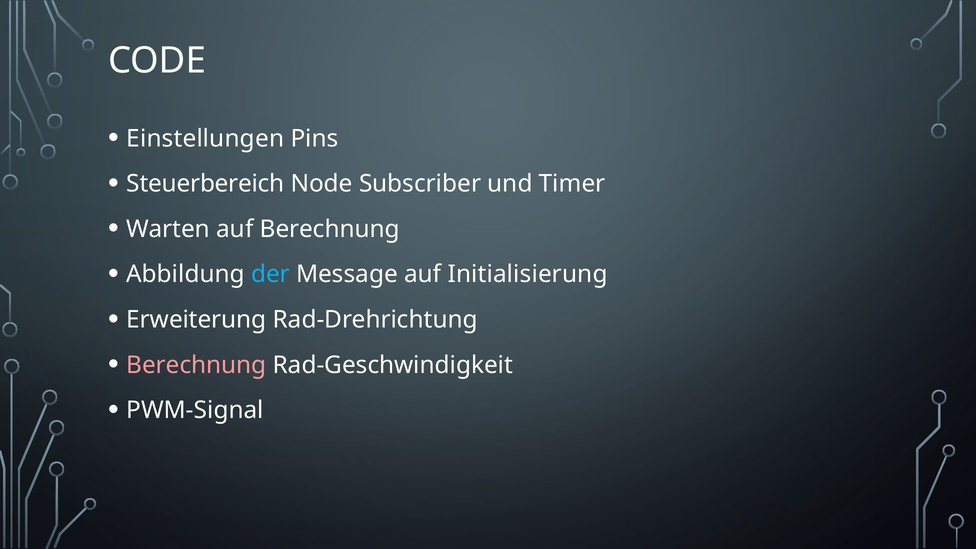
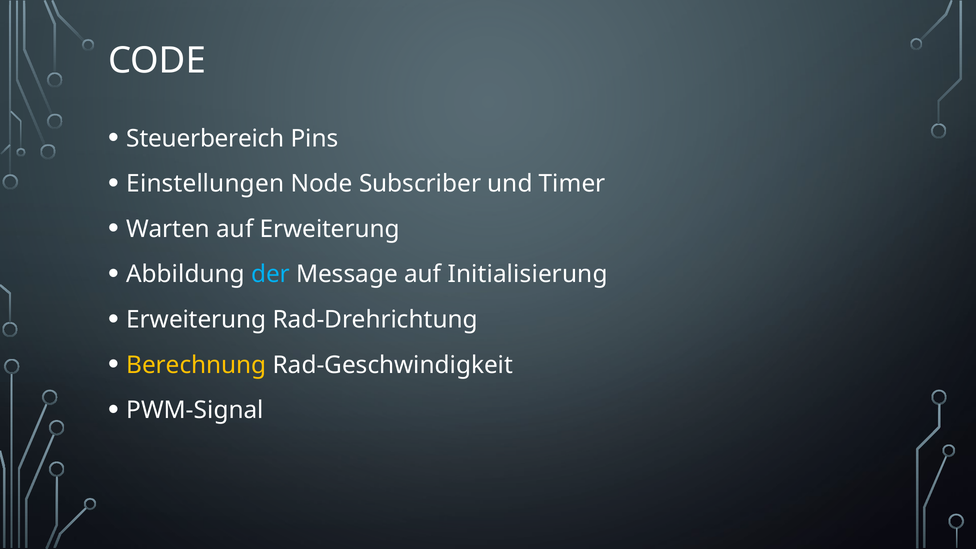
Einstellungen: Einstellungen -> Steuerbereich
Steuerbereich: Steuerbereich -> Einstellungen
auf Berechnung: Berechnung -> Erweiterung
Berechnung at (196, 365) colour: pink -> yellow
